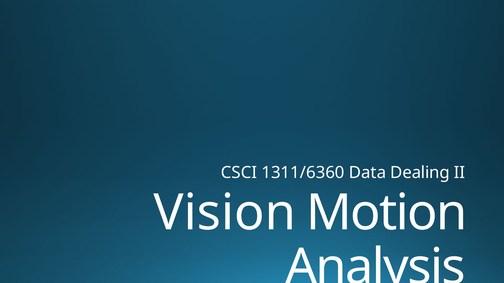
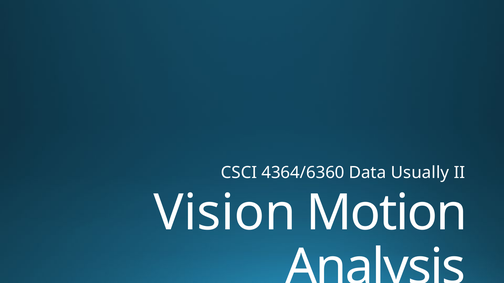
1311/6360: 1311/6360 -> 4364/6360
Dealing: Dealing -> Usually
